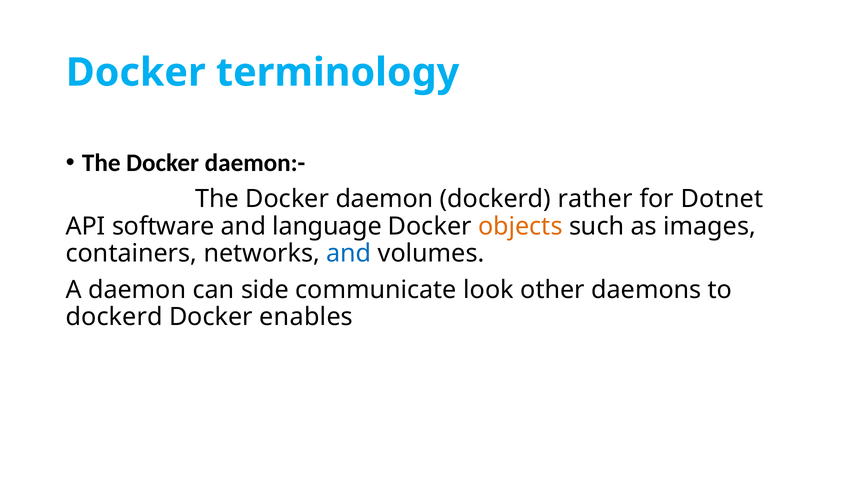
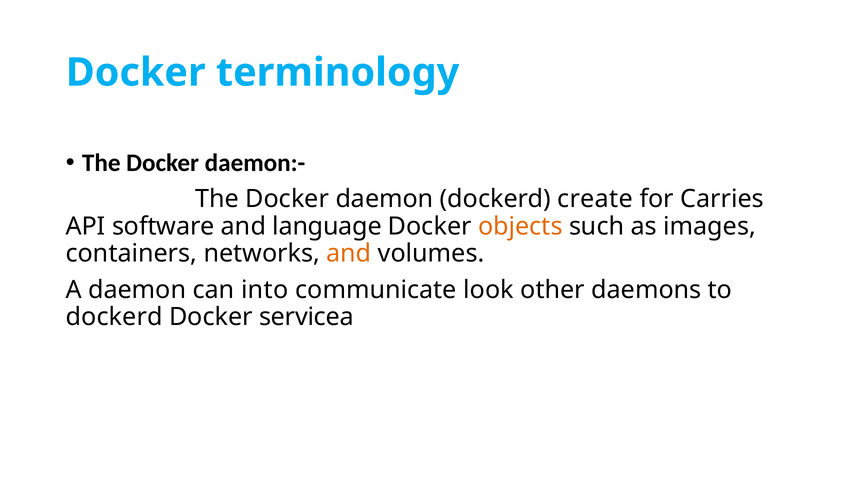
rather: rather -> create
Dotnet: Dotnet -> Carries
and at (349, 253) colour: blue -> orange
side: side -> into
enables: enables -> servicea
